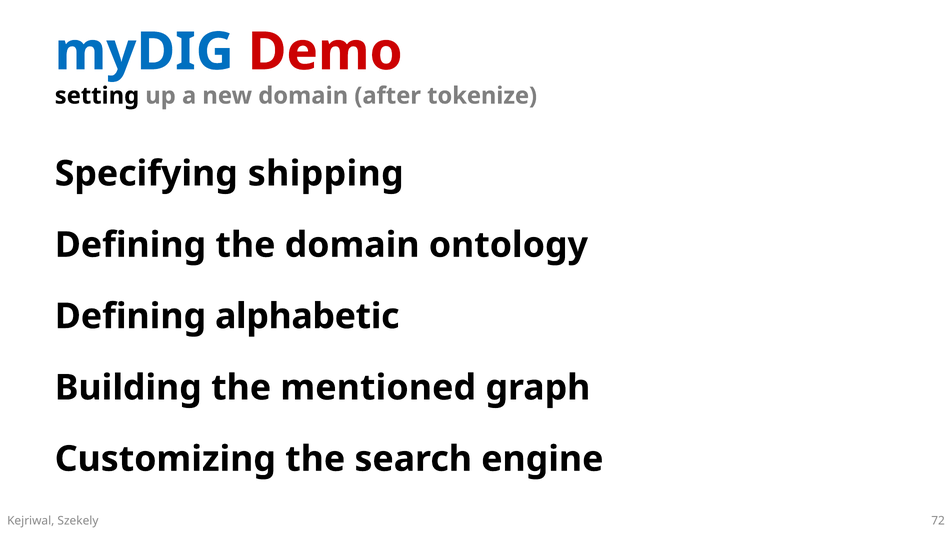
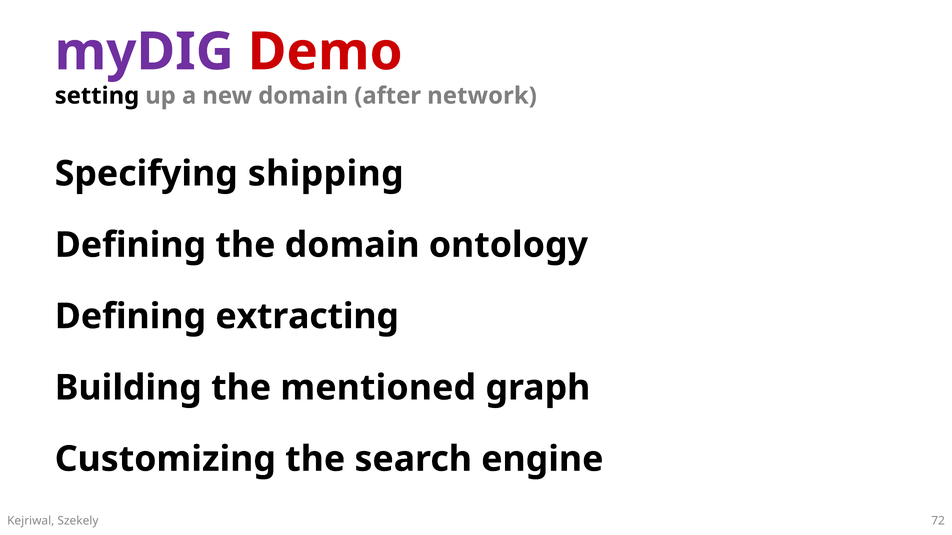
myDIG colour: blue -> purple
tokenize: tokenize -> network
alphabetic: alphabetic -> extracting
